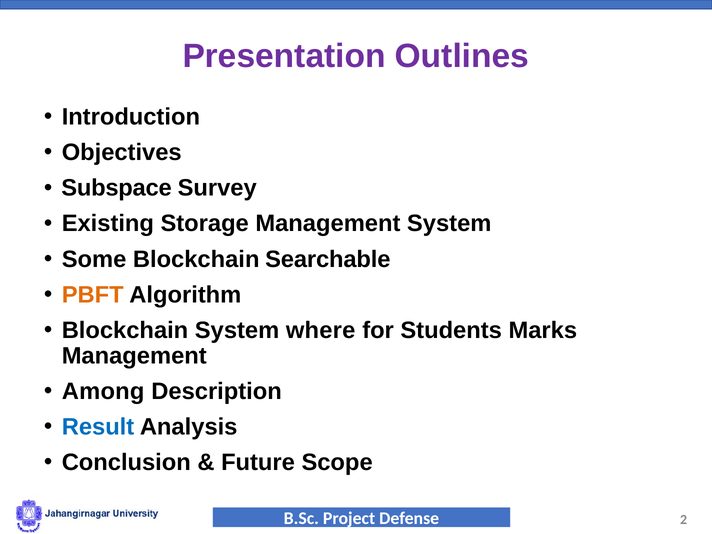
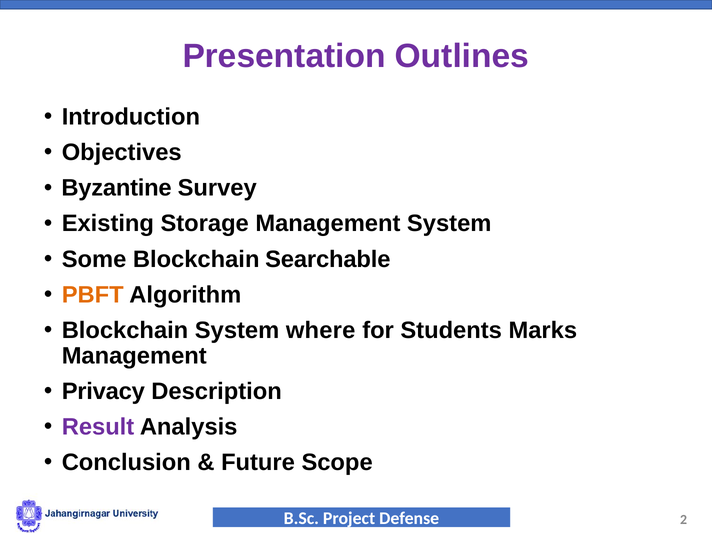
Subspace: Subspace -> Byzantine
Among: Among -> Privacy
Result colour: blue -> purple
